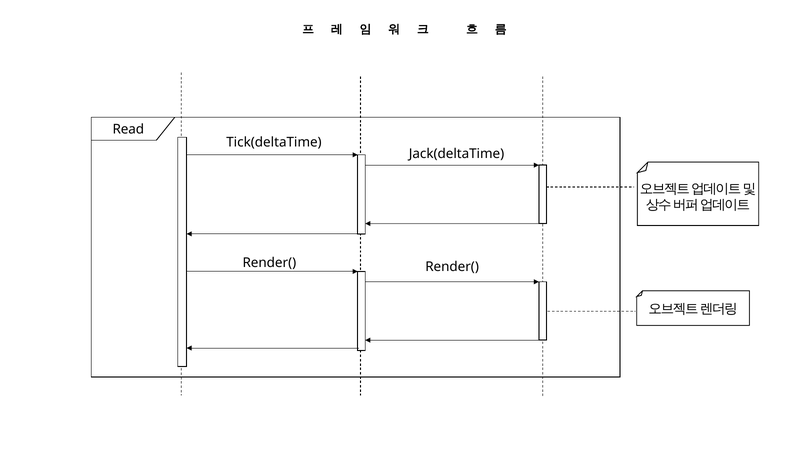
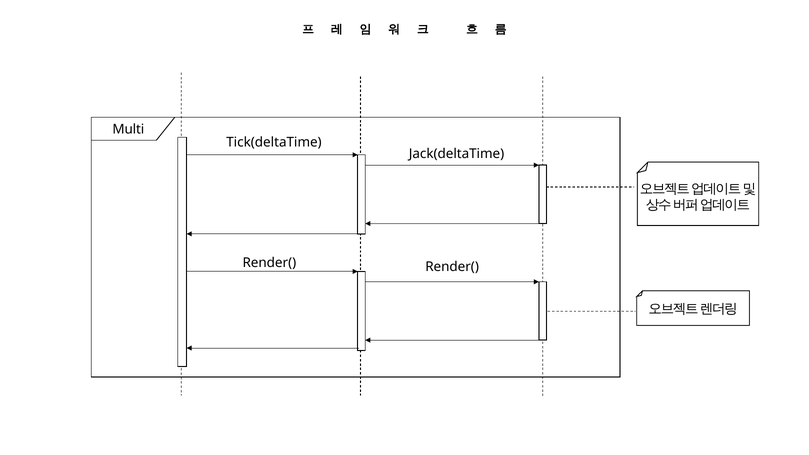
Read: Read -> Multi
